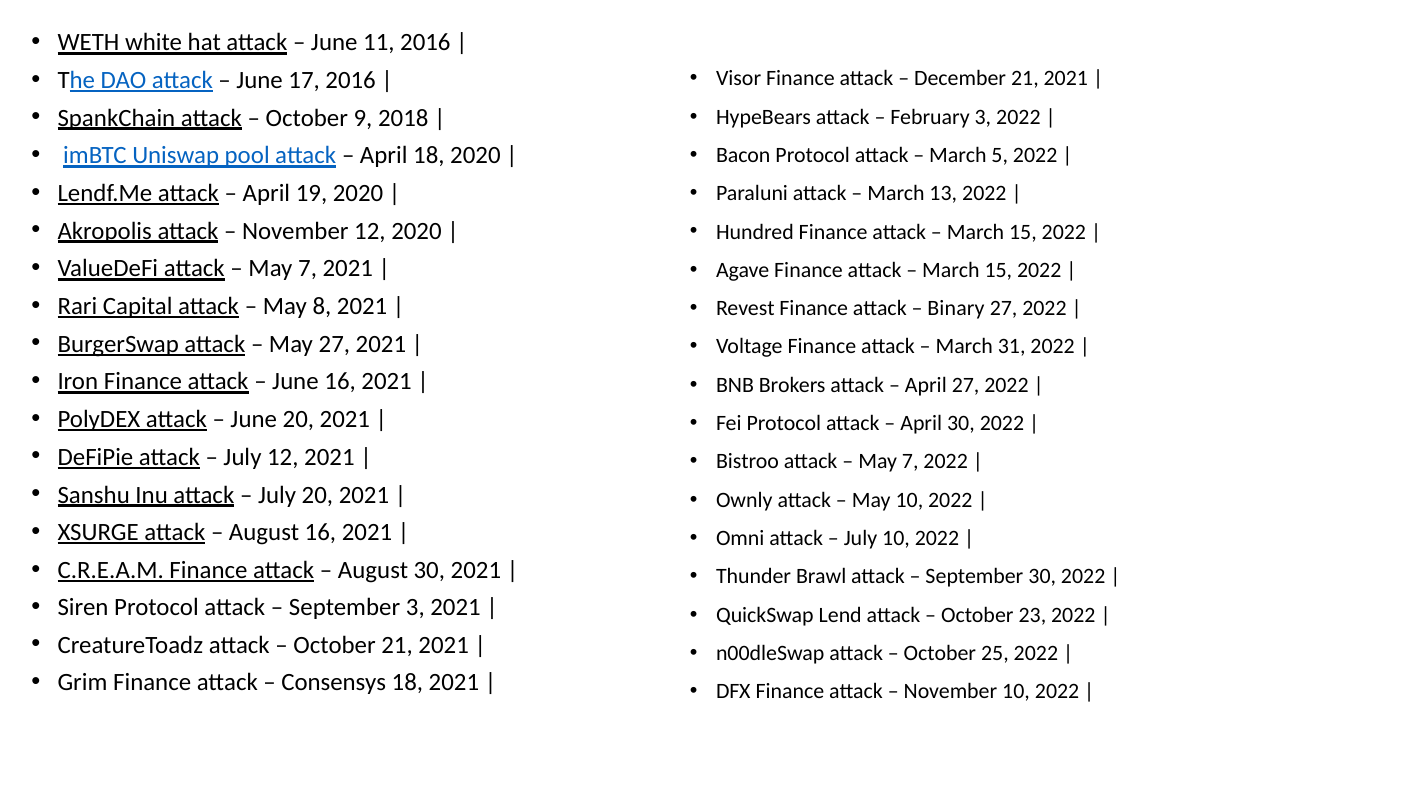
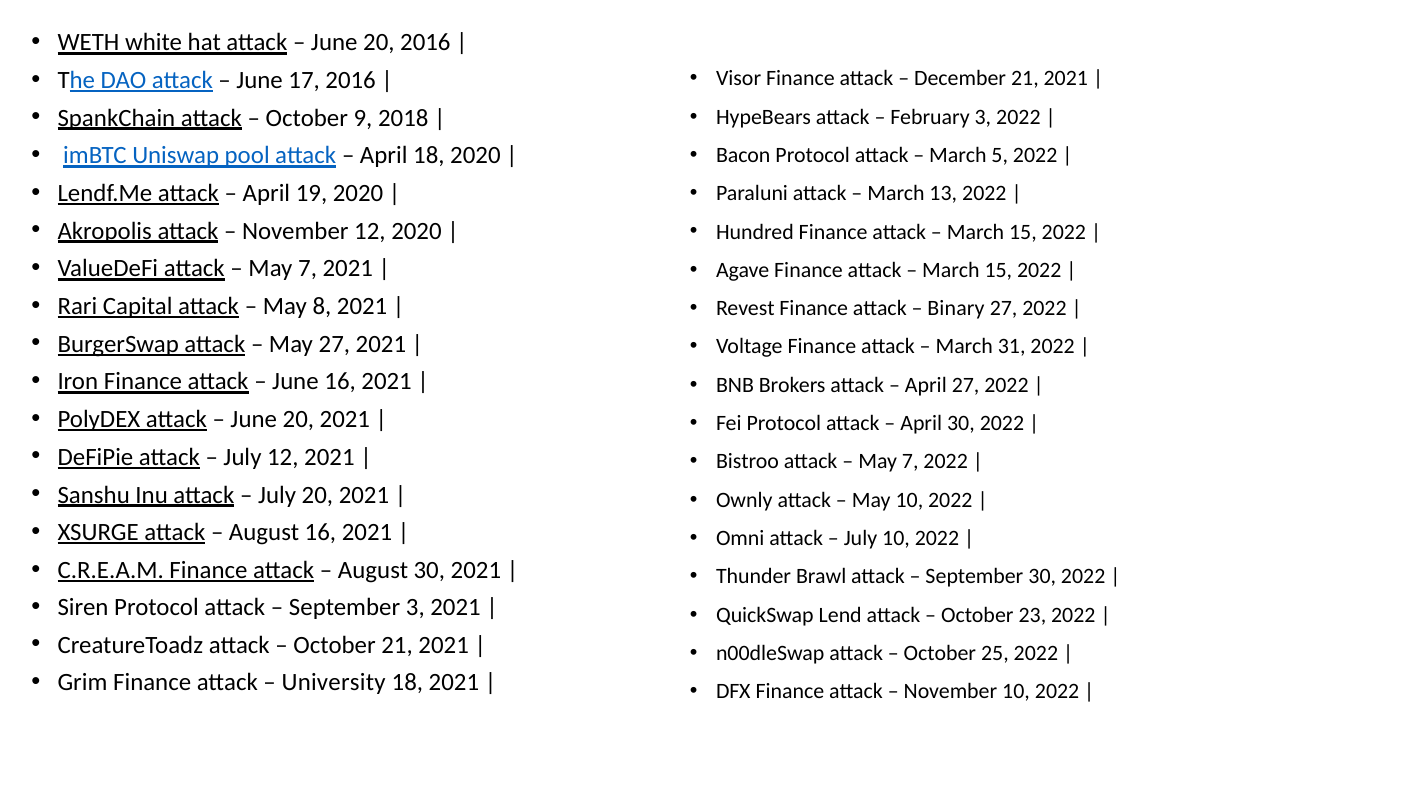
11 at (379, 43): 11 -> 20
Consensys: Consensys -> University
